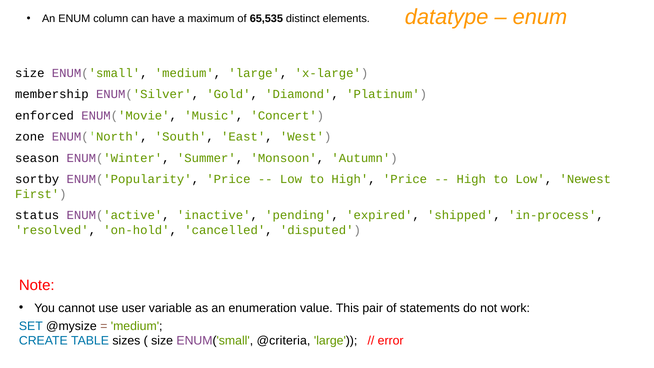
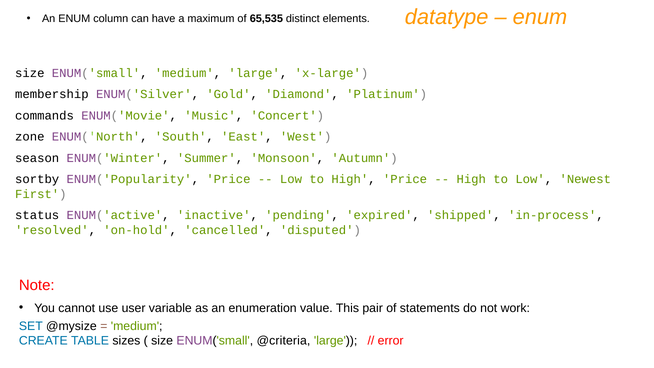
enforced: enforced -> commands
